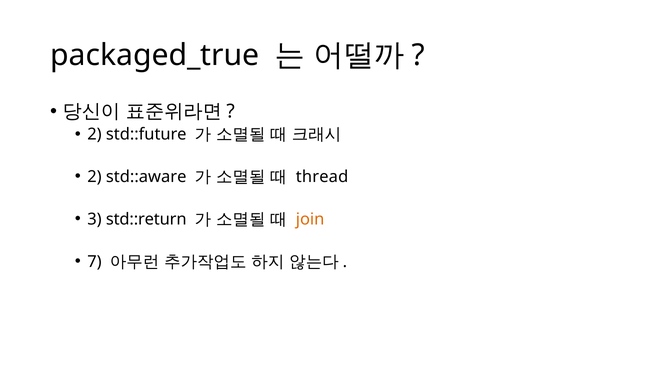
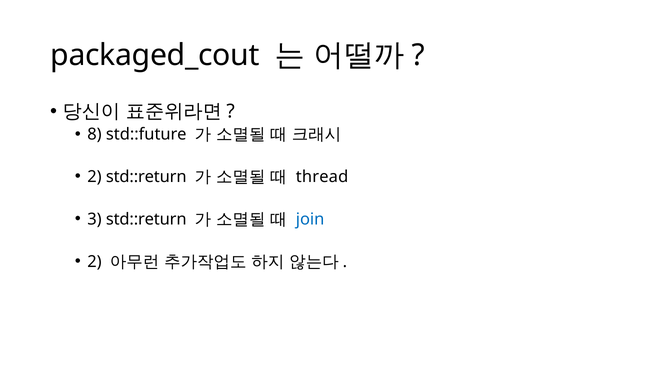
packaged_true: packaged_true -> packaged_cout
2 at (94, 134): 2 -> 8
2 std::aware: std::aware -> std::return
join colour: orange -> blue
7 at (94, 261): 7 -> 2
